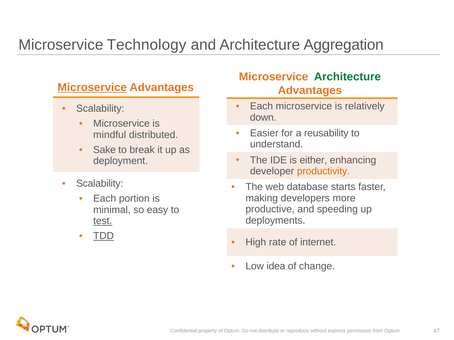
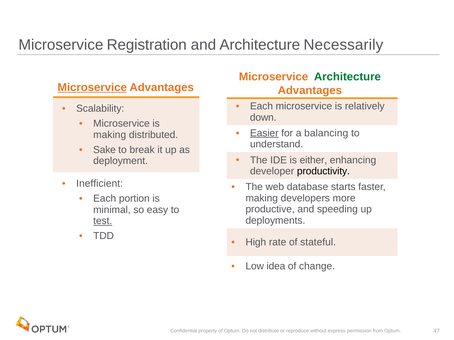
Technology: Technology -> Registration
Aggregation: Aggregation -> Necessarily
Easier underline: none -> present
reusability: reusability -> balancing
mindful at (110, 135): mindful -> making
productivity colour: orange -> black
Scalability at (100, 184): Scalability -> Inefficient
TDD underline: present -> none
internet: internet -> stateful
